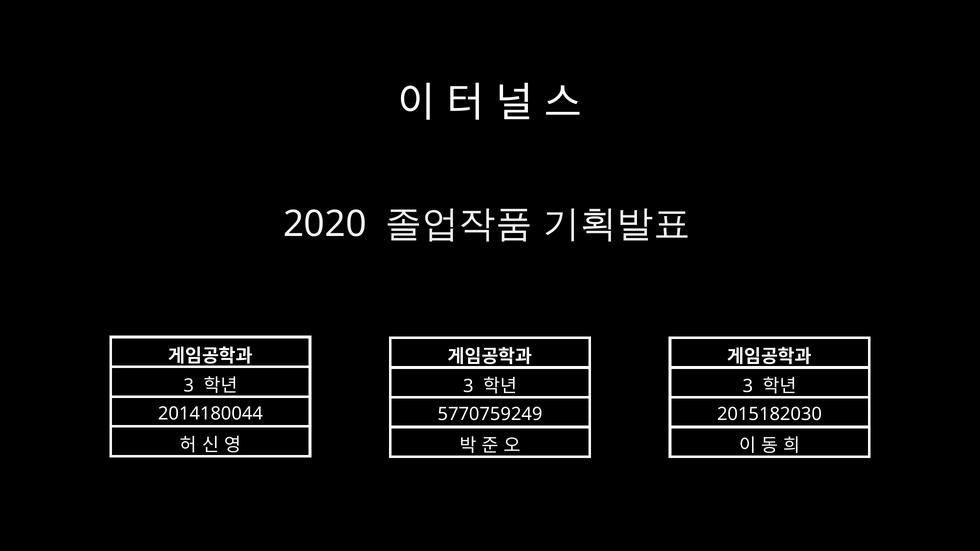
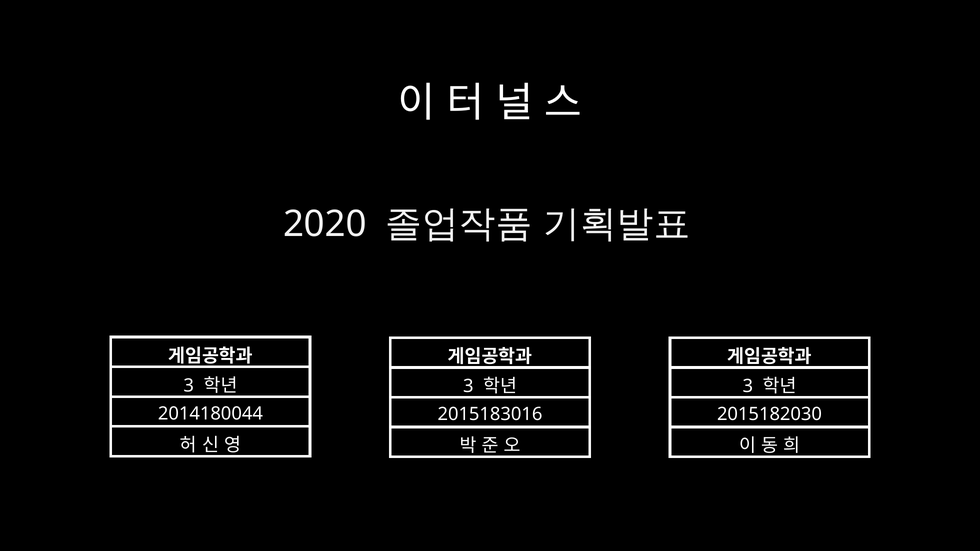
5770759249: 5770759249 -> 2015183016
